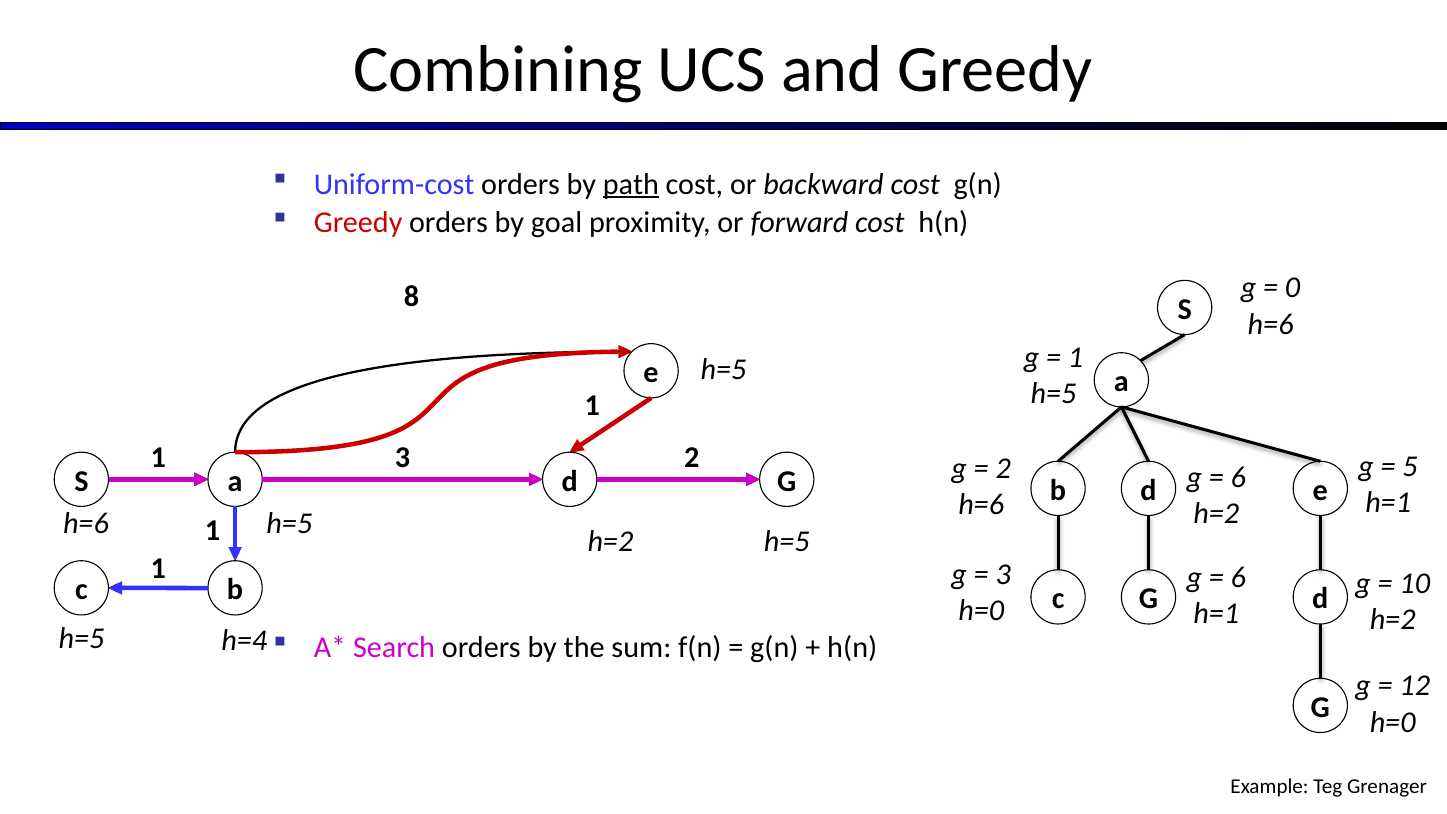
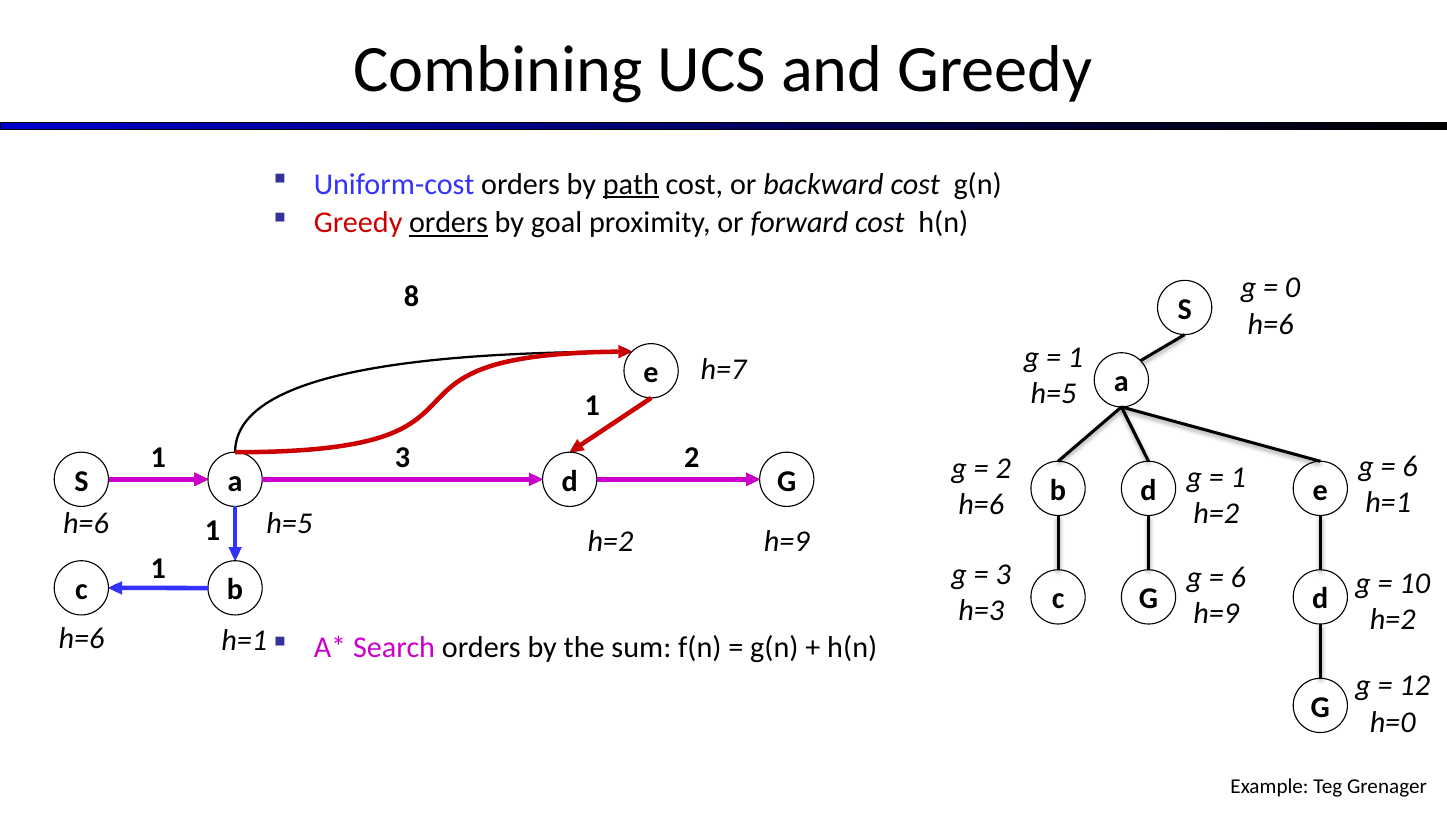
orders at (449, 223) underline: none -> present
e h=5: h=5 -> h=7
5 at (1410, 466): 5 -> 6
6 at (1238, 478): 6 -> 1
h=5 at (787, 541): h=5 -> h=9
h=0 at (981, 611): h=0 -> h=3
h=1 at (1216, 613): h=1 -> h=9
h=5 at (81, 639): h=5 -> h=6
h=4 at (244, 641): h=4 -> h=1
